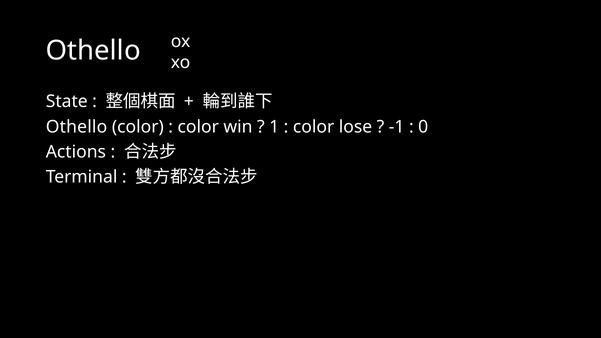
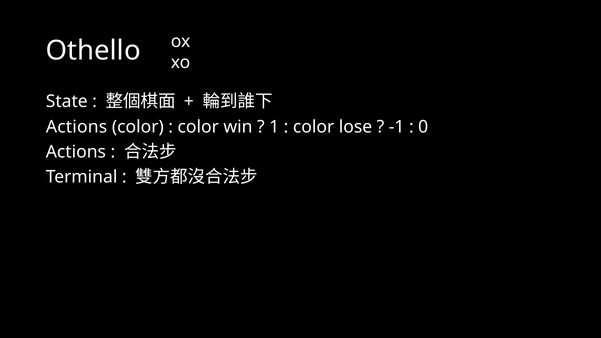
Othello at (77, 127): Othello -> Actions
